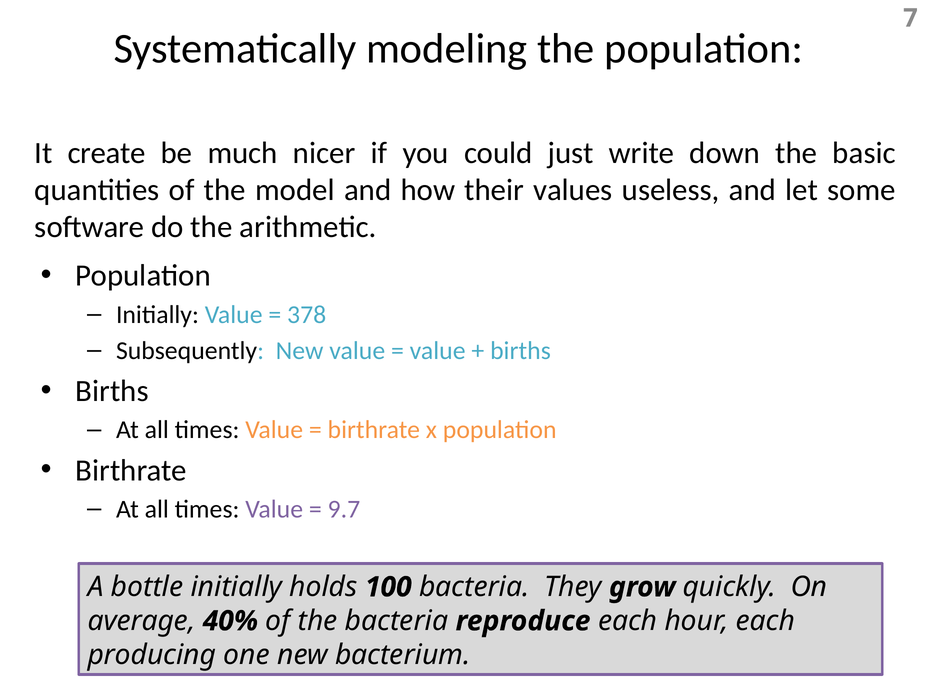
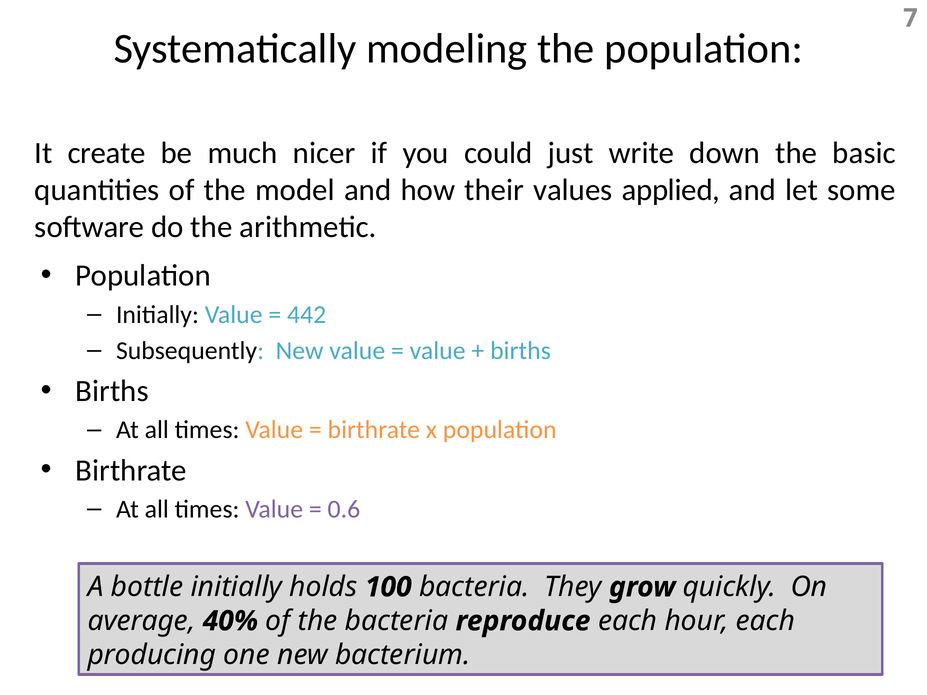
useless: useless -> applied
378: 378 -> 442
9.7: 9.7 -> 0.6
